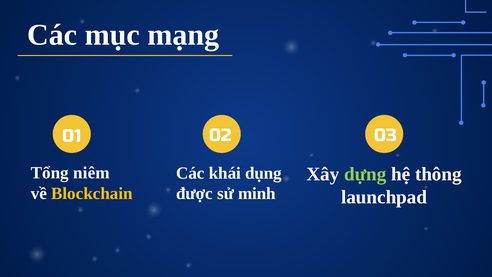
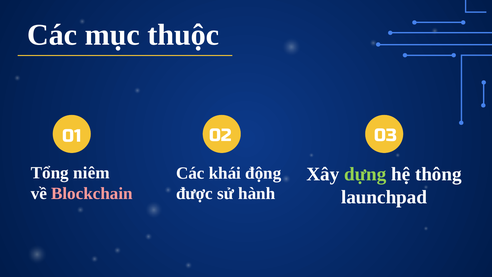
mạng: mạng -> thuộc
dụng: dụng -> động
Blockchain colour: yellow -> pink
minh: minh -> hành
